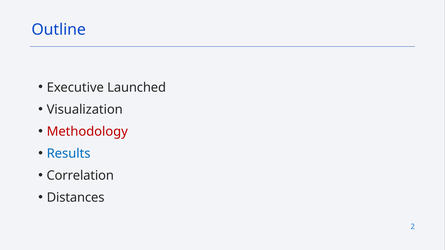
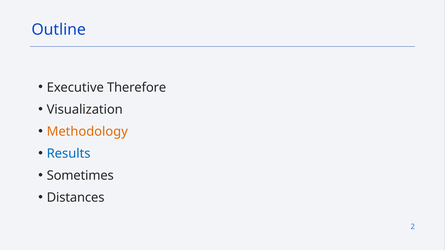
Launched: Launched -> Therefore
Methodology colour: red -> orange
Correlation: Correlation -> Sometimes
